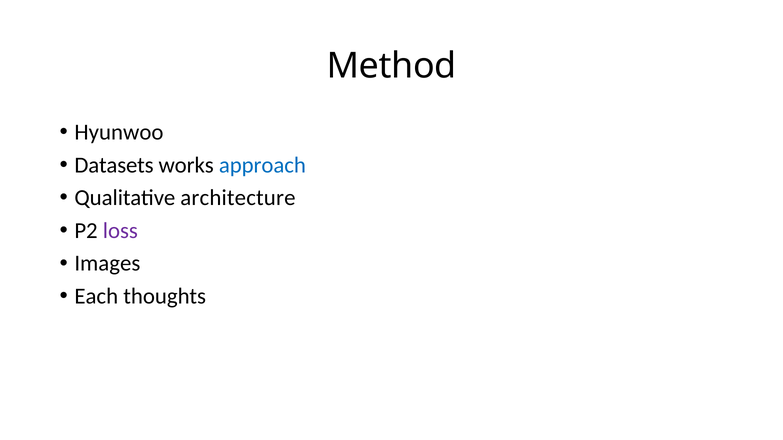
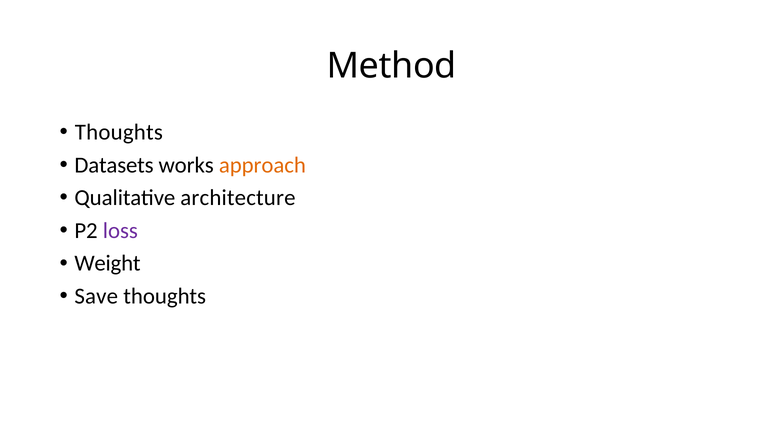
Hyunwoo at (119, 132): Hyunwoo -> Thoughts
approach colour: blue -> orange
Images: Images -> Weight
Each: Each -> Save
